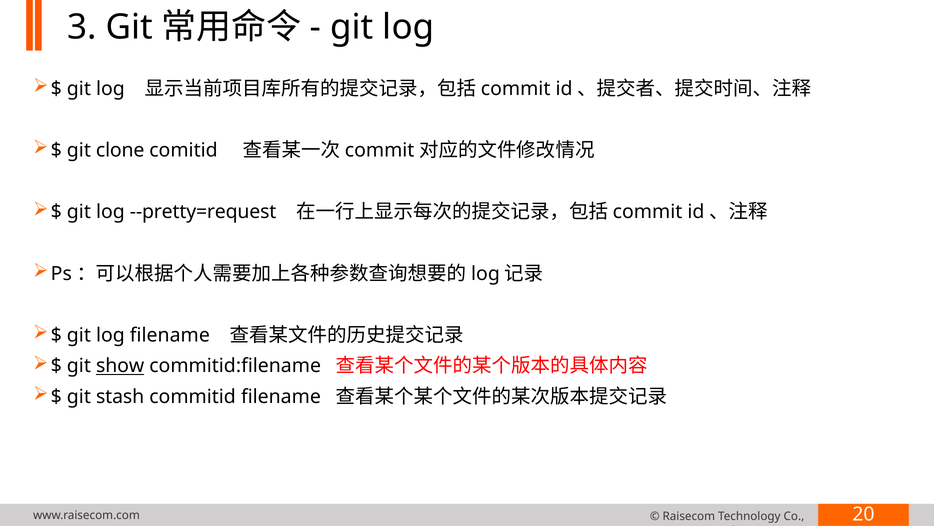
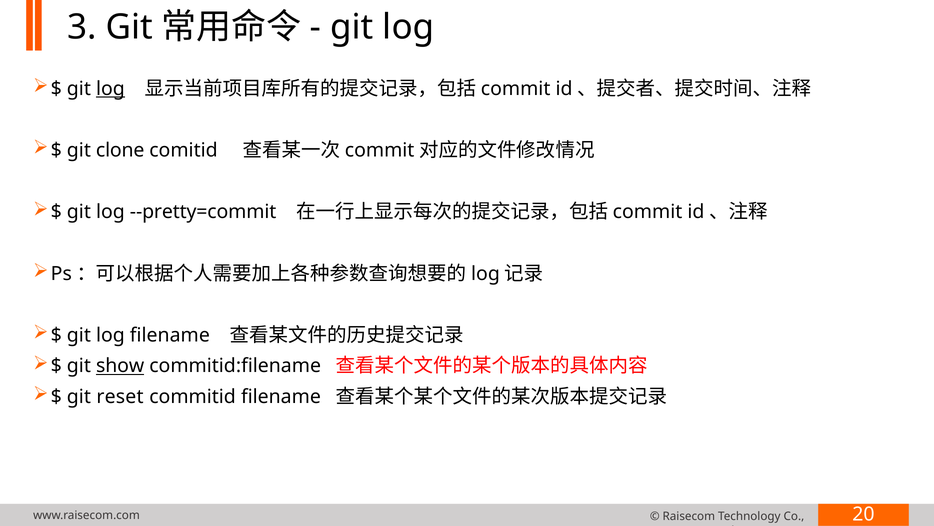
log at (110, 89) underline: none -> present
--pretty=request: --pretty=request -> --pretty=commit
stash: stash -> reset
